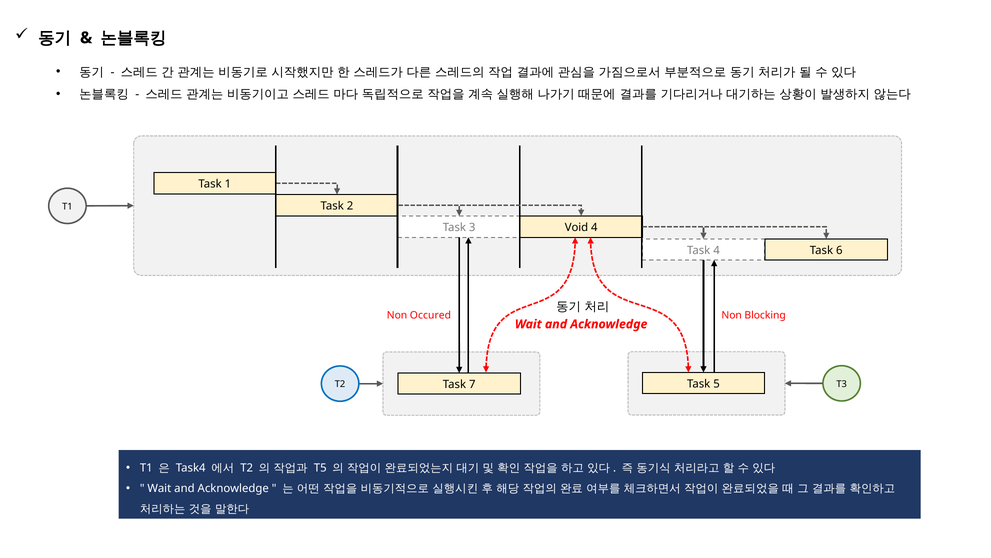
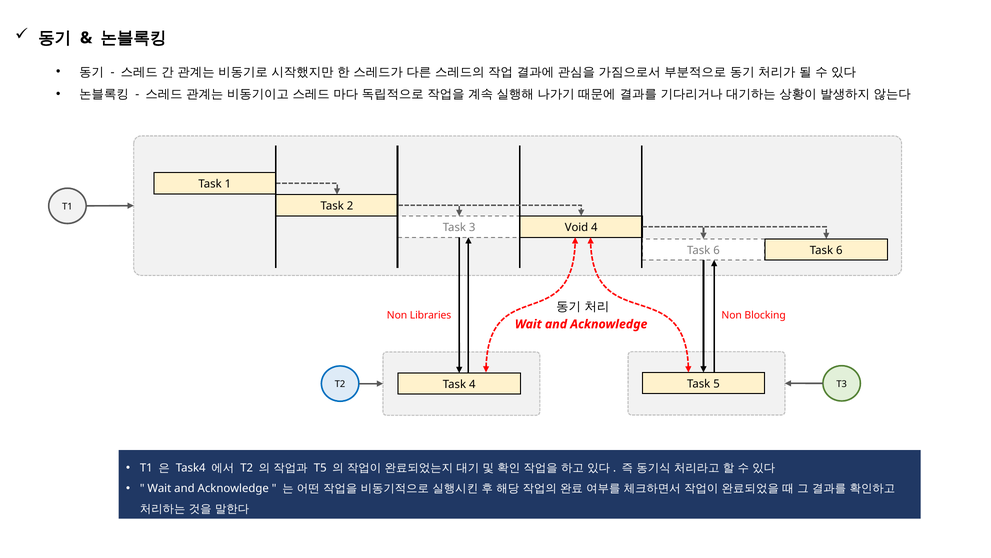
4 at (717, 250): 4 -> 6
Occured: Occured -> Libraries
Task 7: 7 -> 4
